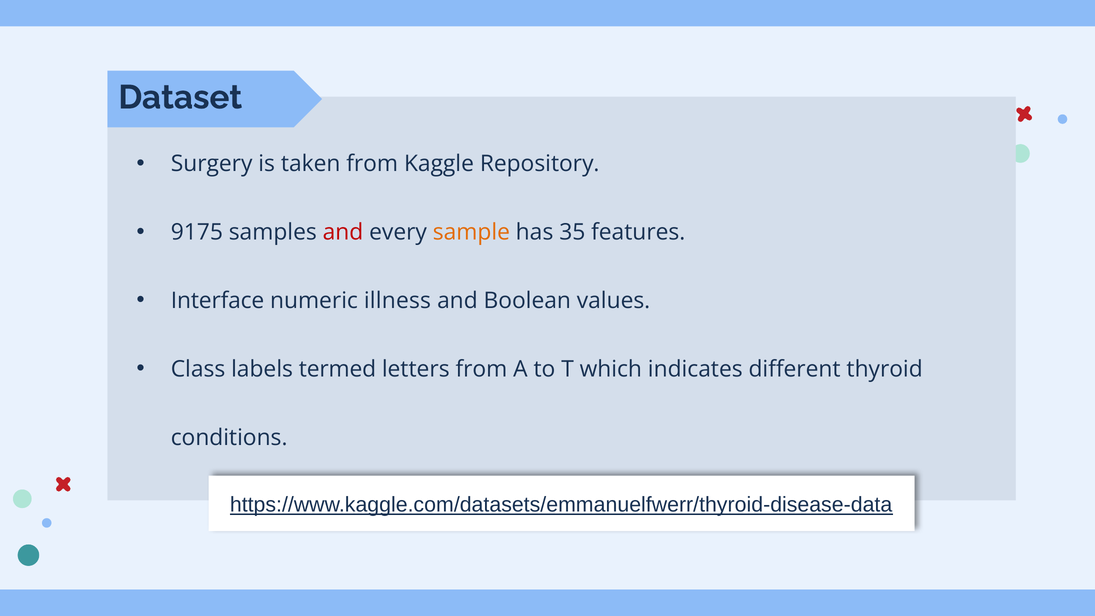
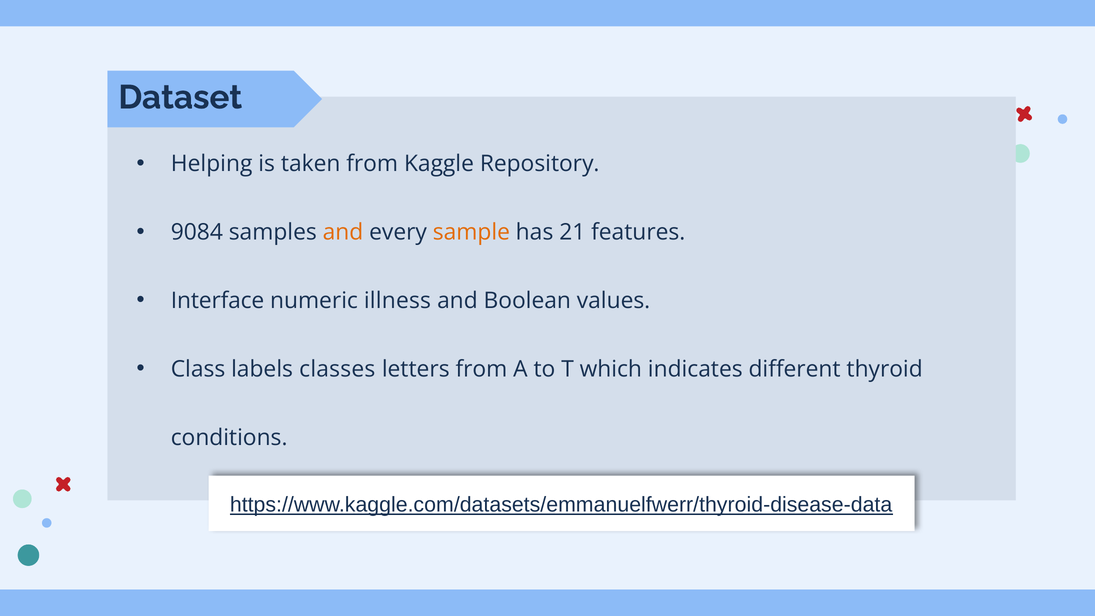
Surgery: Surgery -> Helping
9175: 9175 -> 9084
and at (343, 232) colour: red -> orange
35: 35 -> 21
termed: termed -> classes
